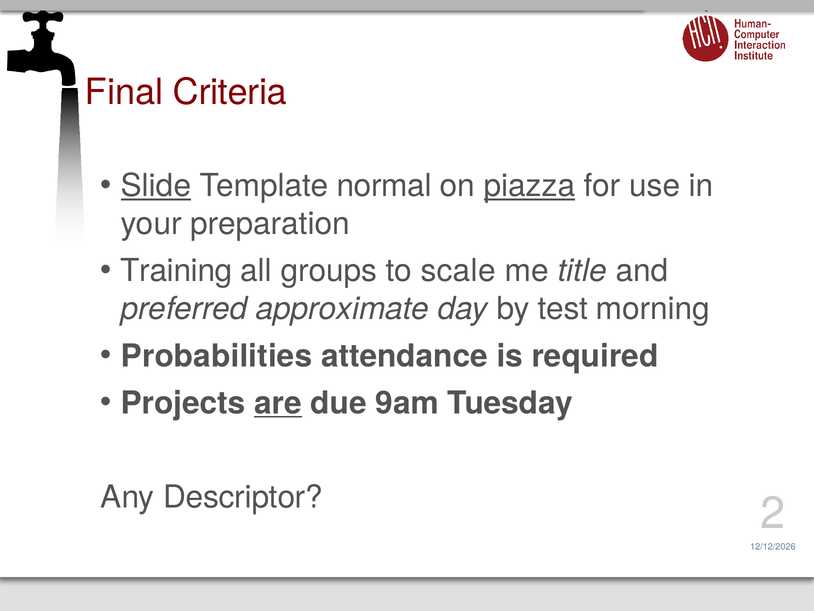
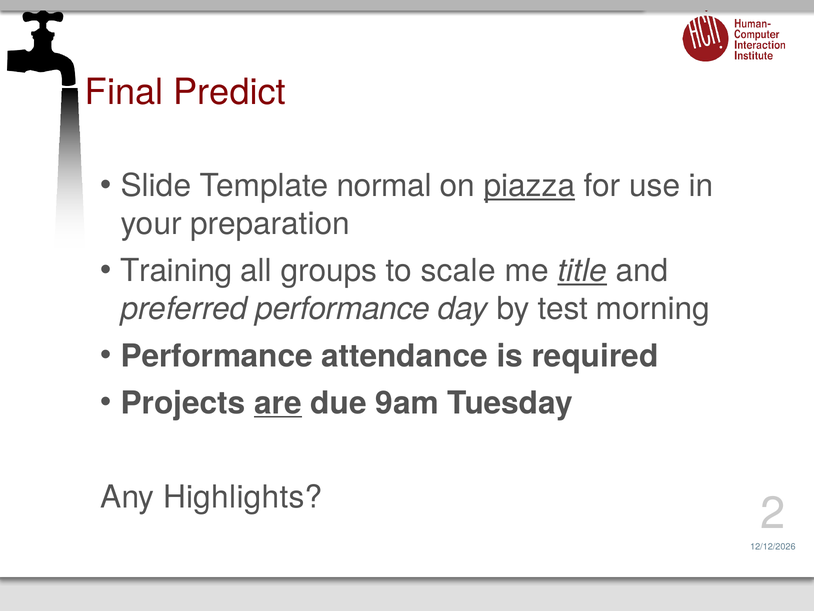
Criteria: Criteria -> Predict
Slide underline: present -> none
title underline: none -> present
preferred approximate: approximate -> performance
Probabilities at (217, 356): Probabilities -> Performance
Descriptor: Descriptor -> Highlights
